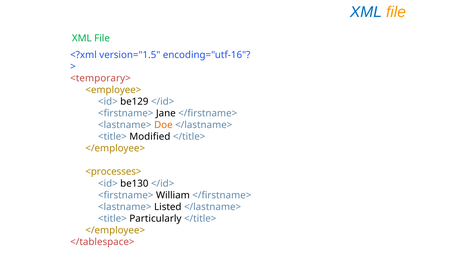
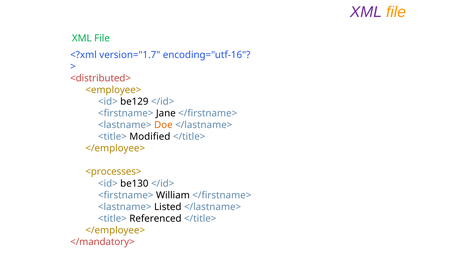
XML at (366, 12) colour: blue -> purple
version="1.5: version="1.5 -> version="1.7
<temporary>: <temporary> -> <distributed>
Particularly: Particularly -> Referenced
</tablespace>: </tablespace> -> </mandatory>
